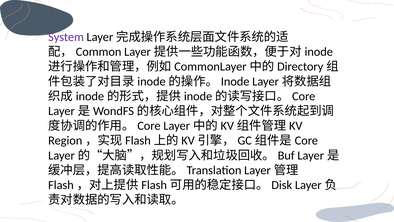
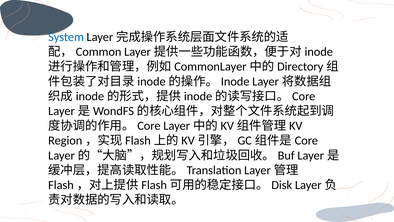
System colour: purple -> blue
